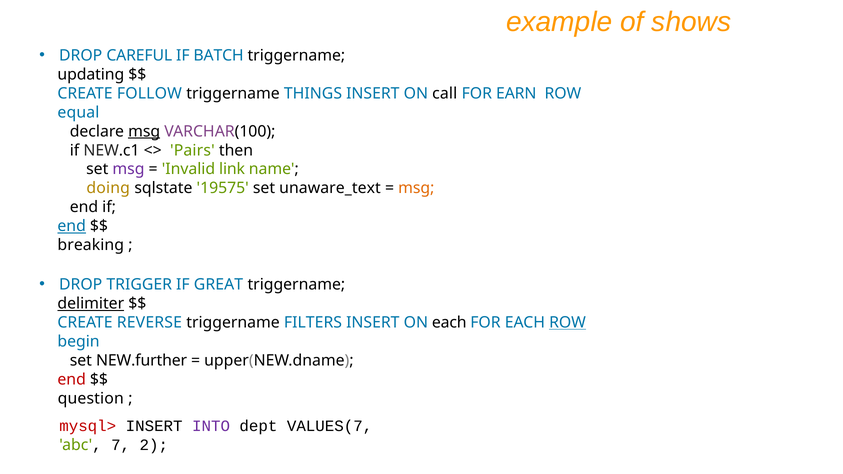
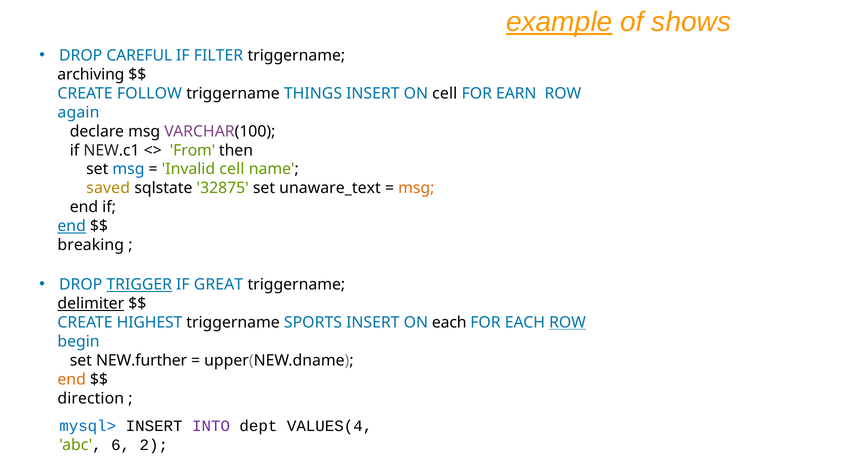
example underline: none -> present
BATCH: BATCH -> FILTER
updating: updating -> archiving
ON call: call -> cell
equal: equal -> again
msg at (144, 131) underline: present -> none
Pairs: Pairs -> From
msg at (129, 169) colour: purple -> blue
Invalid link: link -> cell
doing: doing -> saved
19575: 19575 -> 32875
TRIGGER underline: none -> present
REVERSE: REVERSE -> HIGHEST
FILTERS: FILTERS -> SPORTS
end at (72, 379) colour: red -> orange
question: question -> direction
mysql> colour: red -> blue
VALUES(7: VALUES(7 -> VALUES(4
7: 7 -> 6
